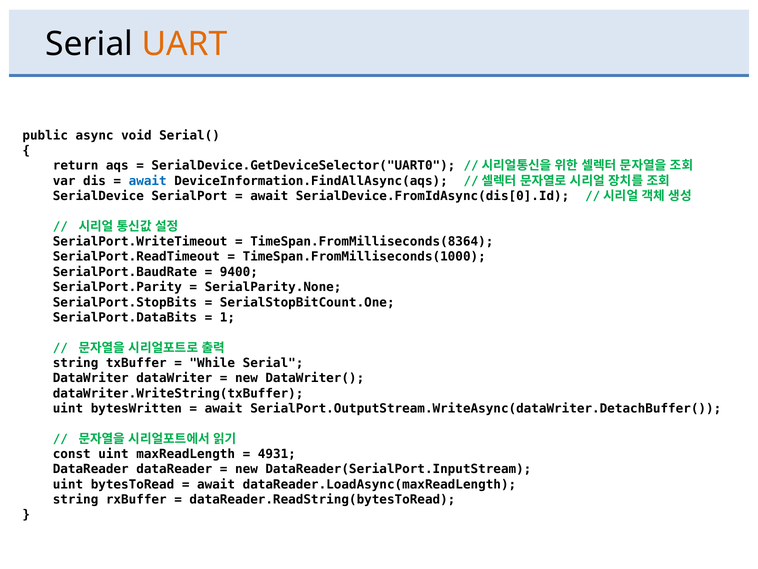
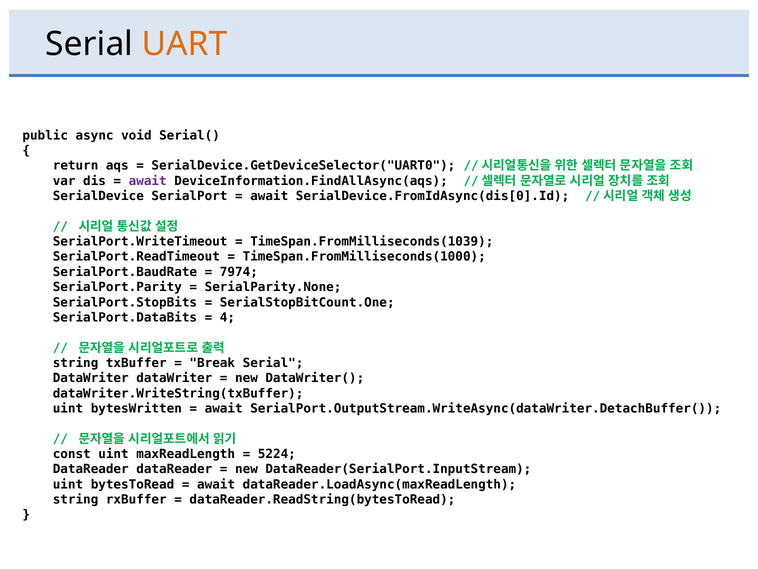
await at (148, 181) colour: blue -> purple
TimeSpan.FromMilliseconds(8364: TimeSpan.FromMilliseconds(8364 -> TimeSpan.FromMilliseconds(1039
9400: 9400 -> 7974
1: 1 -> 4
While: While -> Break
4931: 4931 -> 5224
